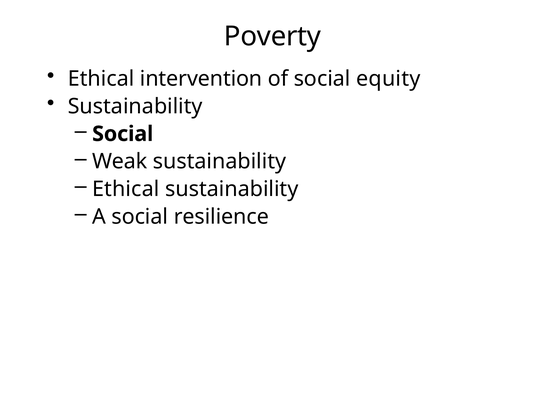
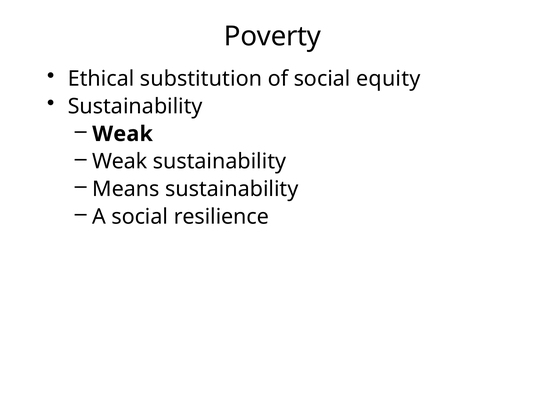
intervention: intervention -> substitution
Social at (123, 134): Social -> Weak
Ethical at (126, 189): Ethical -> Means
